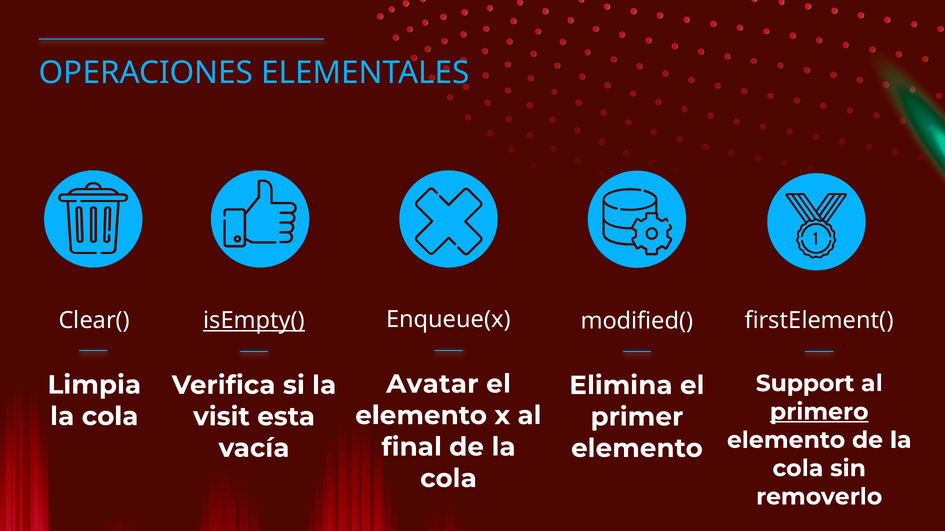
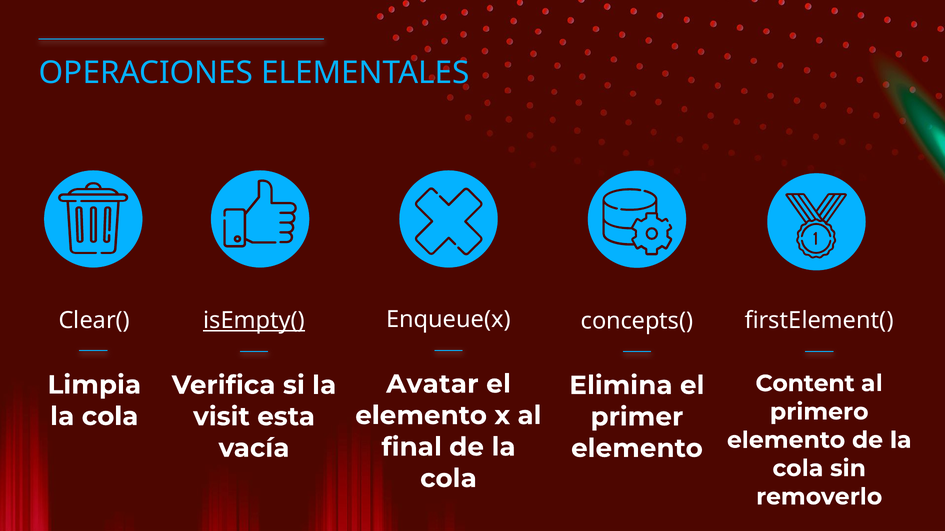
modified(: modified( -> concepts(
Support: Support -> Content
primero underline: present -> none
